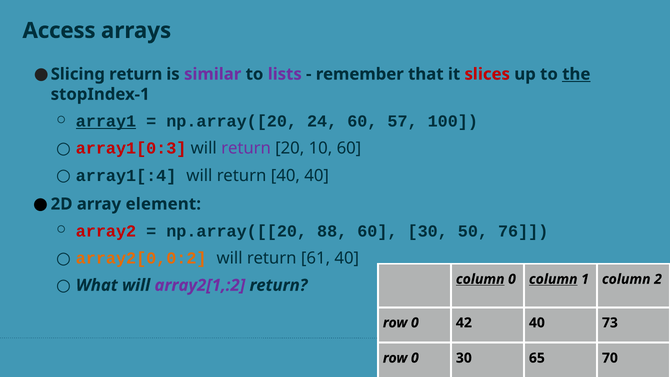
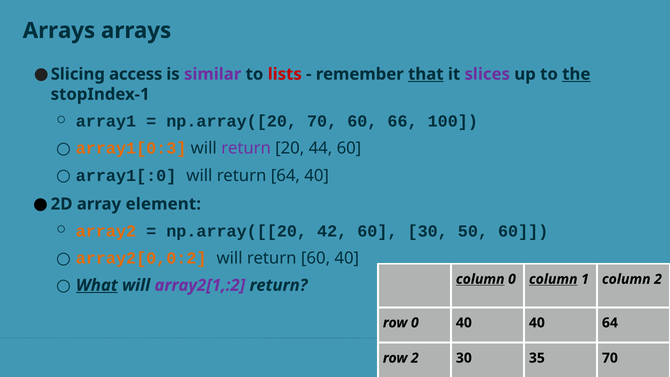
Access at (59, 31): Access -> Arrays
Slicing return: return -> access
lists colour: purple -> red
that underline: none -> present
slices colour: red -> purple
array1 underline: present -> none
np.array([20 24: 24 -> 70
57: 57 -> 66
array1[0:3 colour: red -> orange
10: 10 -> 44
array1[:4: array1[:4 -> array1[:0
return 40: 40 -> 64
array2 colour: red -> orange
88: 88 -> 42
50 76: 76 -> 60
return 61: 61 -> 60
What underline: none -> present
0 42: 42 -> 40
40 73: 73 -> 64
0 at (415, 358): 0 -> 2
65: 65 -> 35
